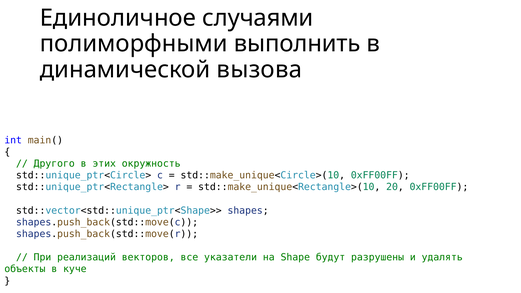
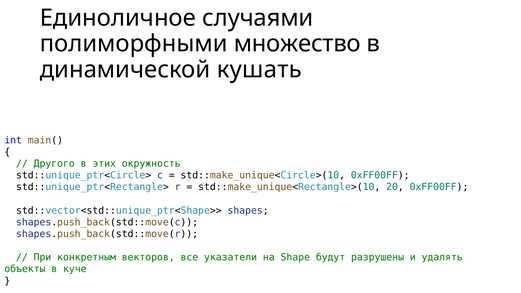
выполнить: выполнить -> множество
вызова: вызова -> кушать
реализаций: реализаций -> конкретным
